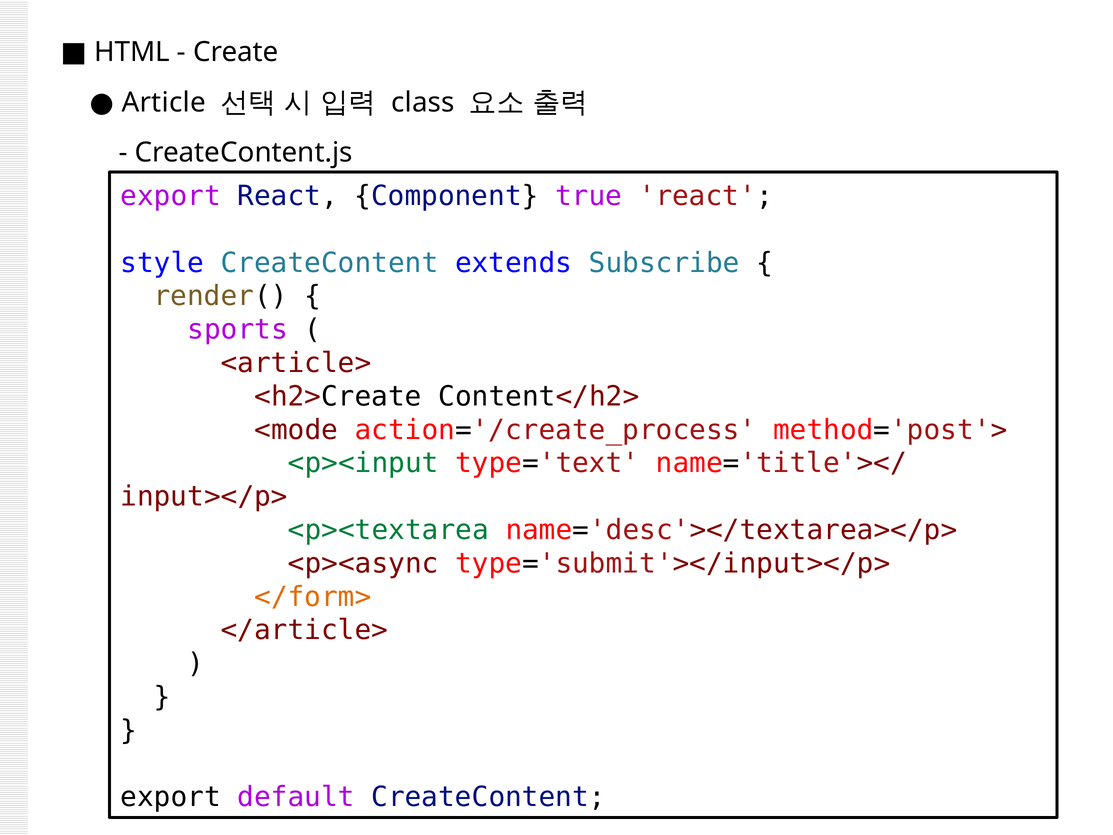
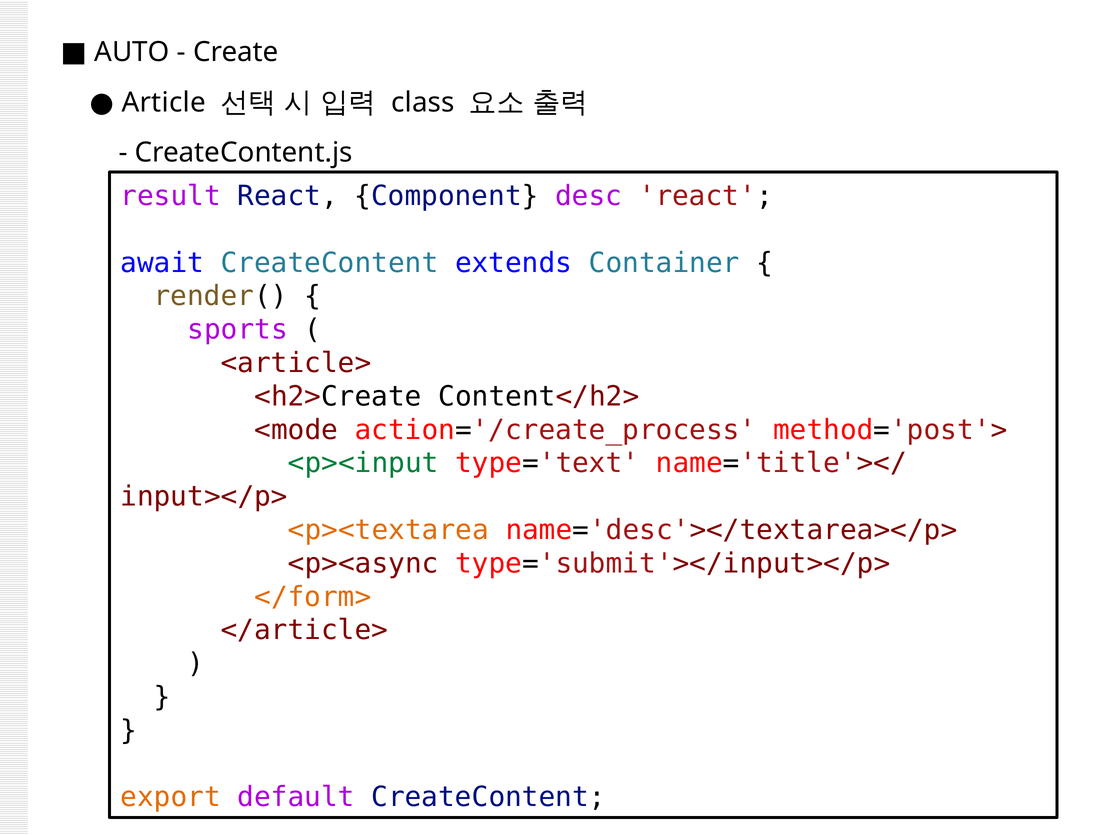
HTML: HTML -> AUTO
export at (171, 196): export -> result
true: true -> desc
style: style -> await
Subscribe: Subscribe -> Container
<p><textarea colour: green -> orange
export at (171, 797) colour: black -> orange
